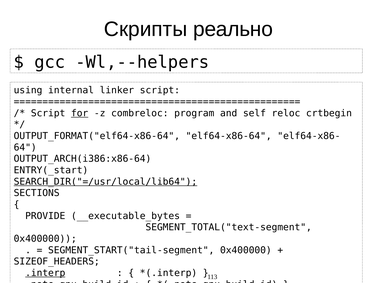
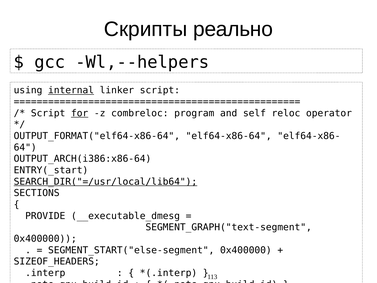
internal underline: none -> present
crtbegin: crtbegin -> operator
__executable_bytes: __executable_bytes -> __executable_dmesg
SEGMENT_TOTAL("text-segment: SEGMENT_TOTAL("text-segment -> SEGMENT_GRAPH("text-segment
SEGMENT_START("tail-segment: SEGMENT_START("tail-segment -> SEGMENT_START("else-segment
.interp underline: present -> none
